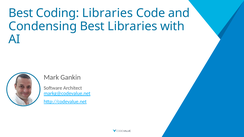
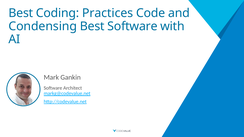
Coding Libraries: Libraries -> Practices
Best Libraries: Libraries -> Software
